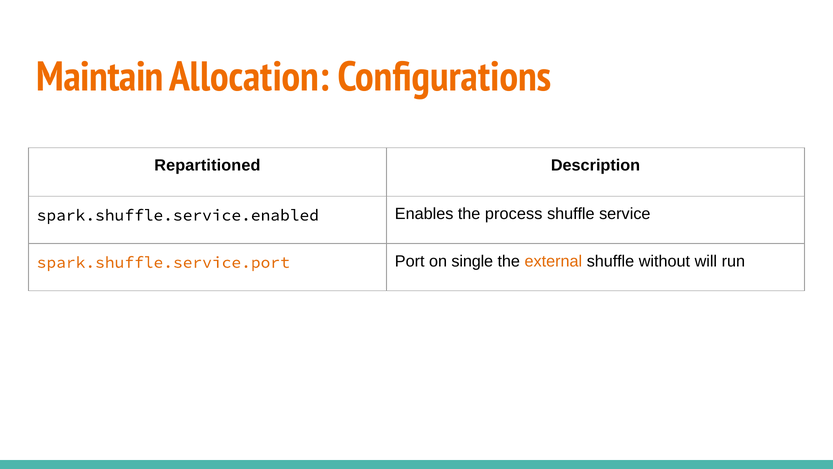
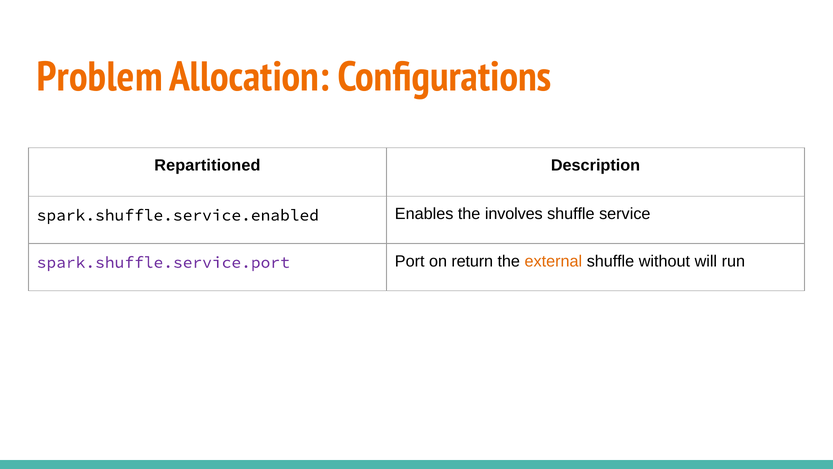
Maintain: Maintain -> Problem
process: process -> involves
spark.shuffle.service.port colour: orange -> purple
single: single -> return
